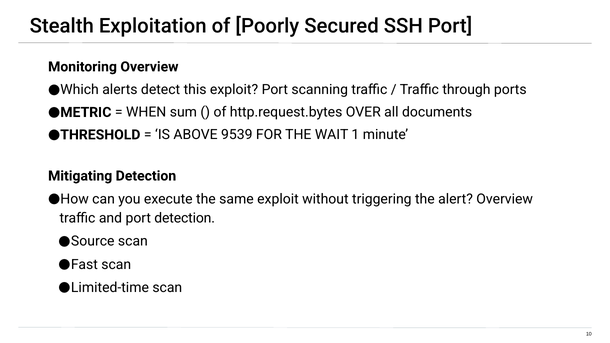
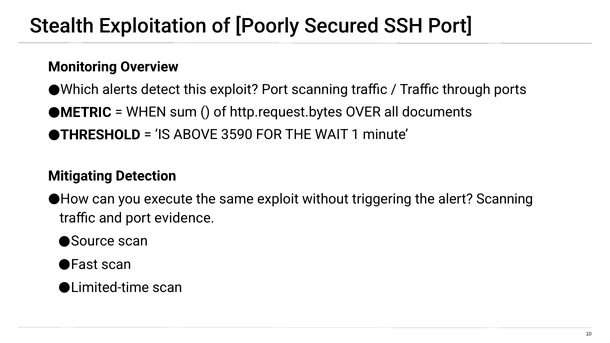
9539: 9539 -> 3590
alert Overview: Overview -> Scanning
port detection: detection -> evidence
